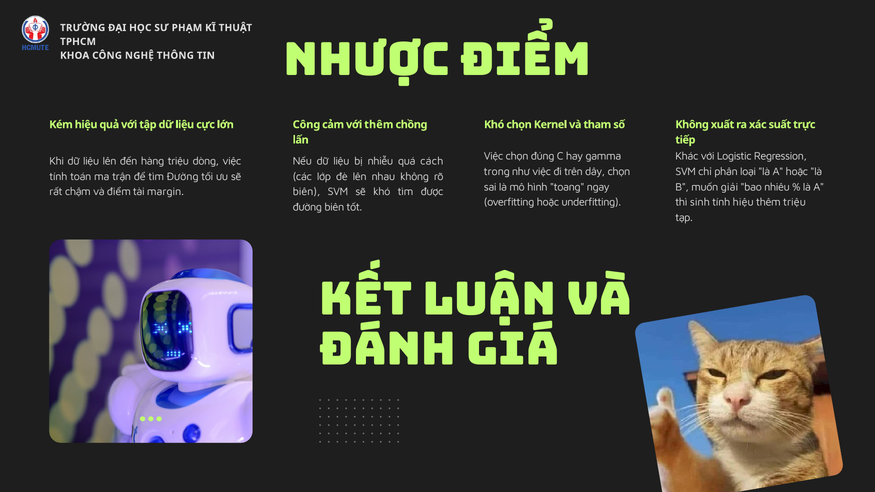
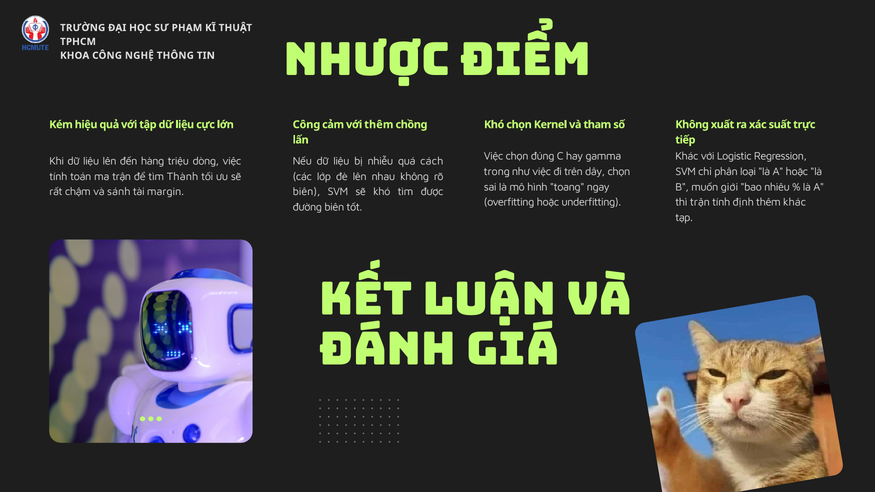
tìm Đường: Đường -> Thành
giải: giải -> giới
và điểm: điểm -> sánh
thì sinh: sinh -> trận
tính hiệu: hiệu -> định
thêm triệu: triệu -> khác
